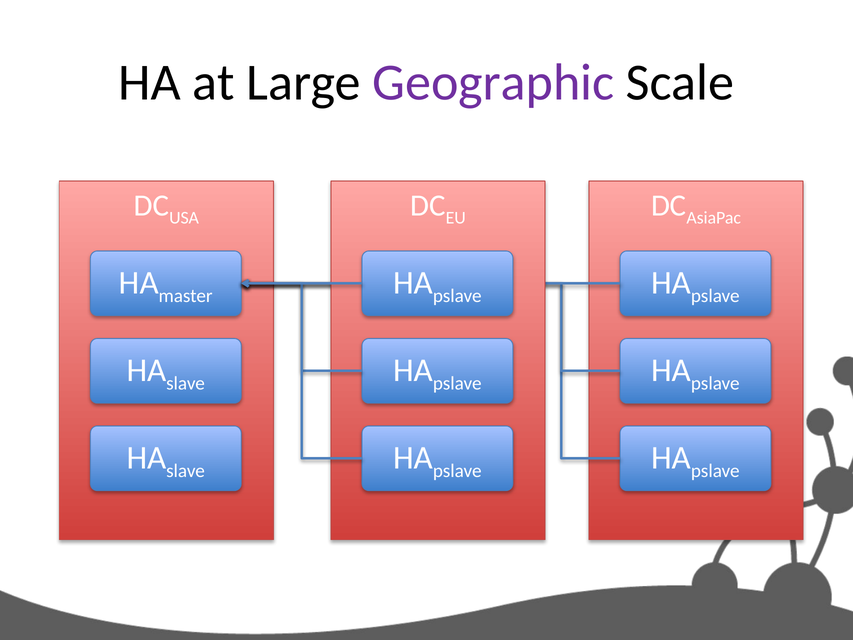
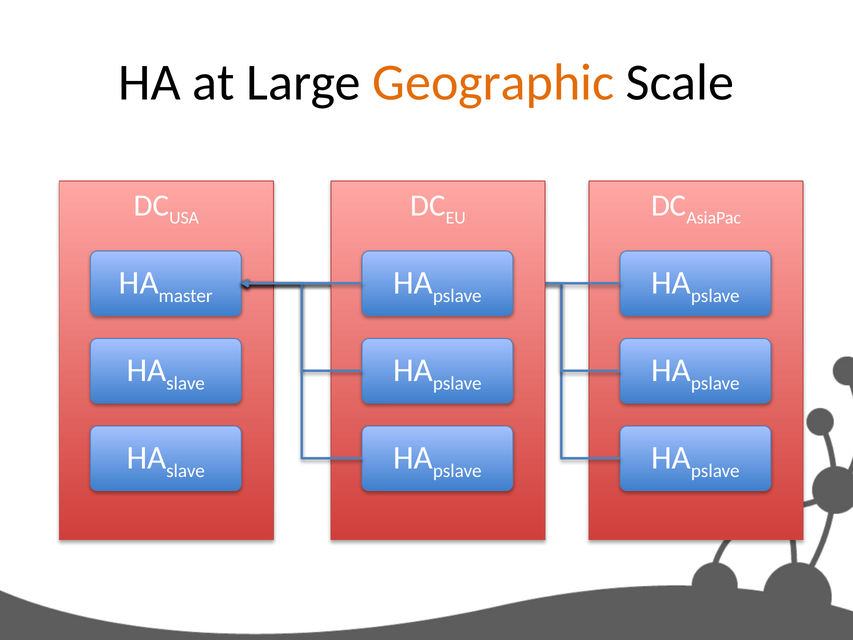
Geographic colour: purple -> orange
